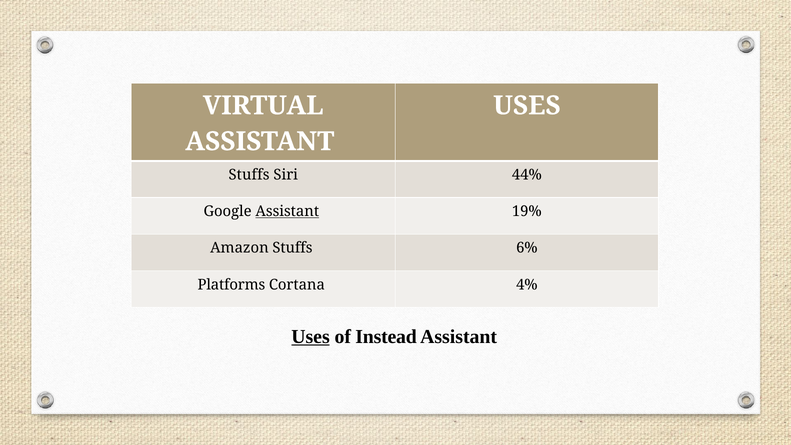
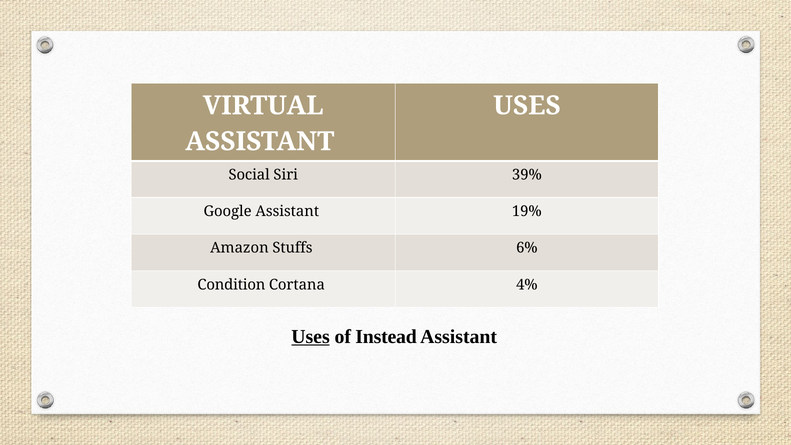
Stuffs at (249, 175): Stuffs -> Social
44%: 44% -> 39%
Assistant at (287, 211) underline: present -> none
Platforms: Platforms -> Condition
